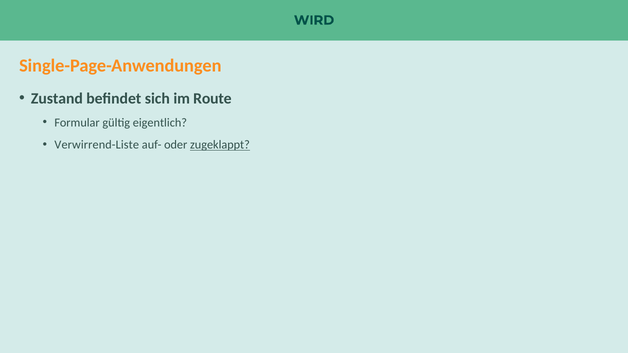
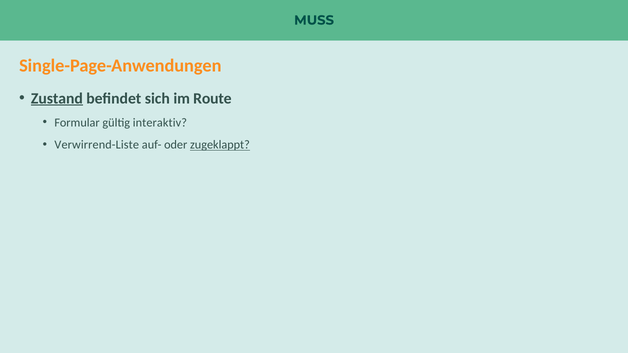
WIRD: WIRD -> MUSS
Zustand underline: none -> present
eigentlich: eigentlich -> interaktiv
